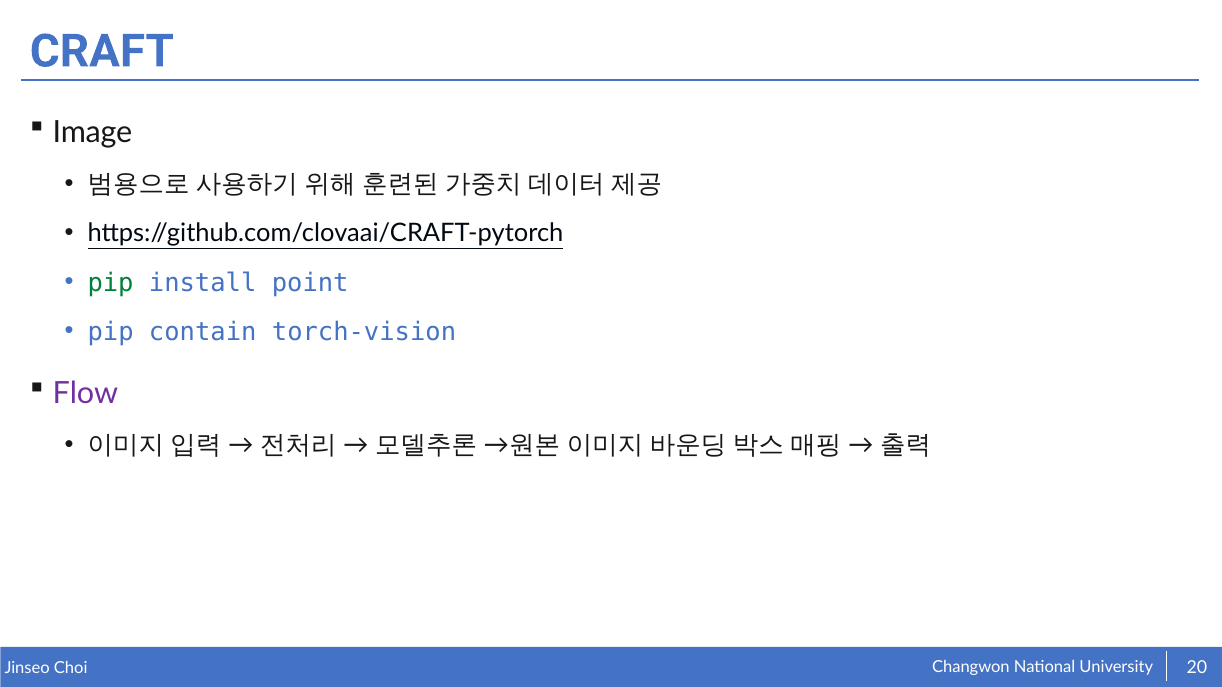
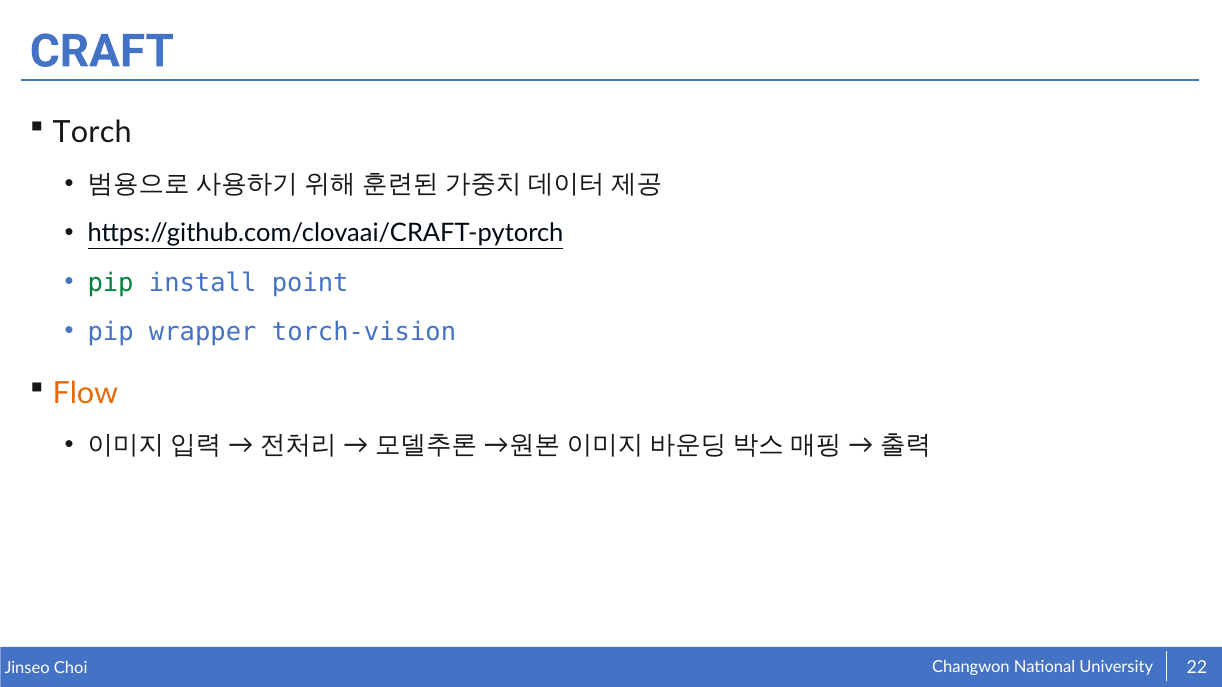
Image: Image -> Torch
contain: contain -> wrapper
Flow colour: purple -> orange
20: 20 -> 22
